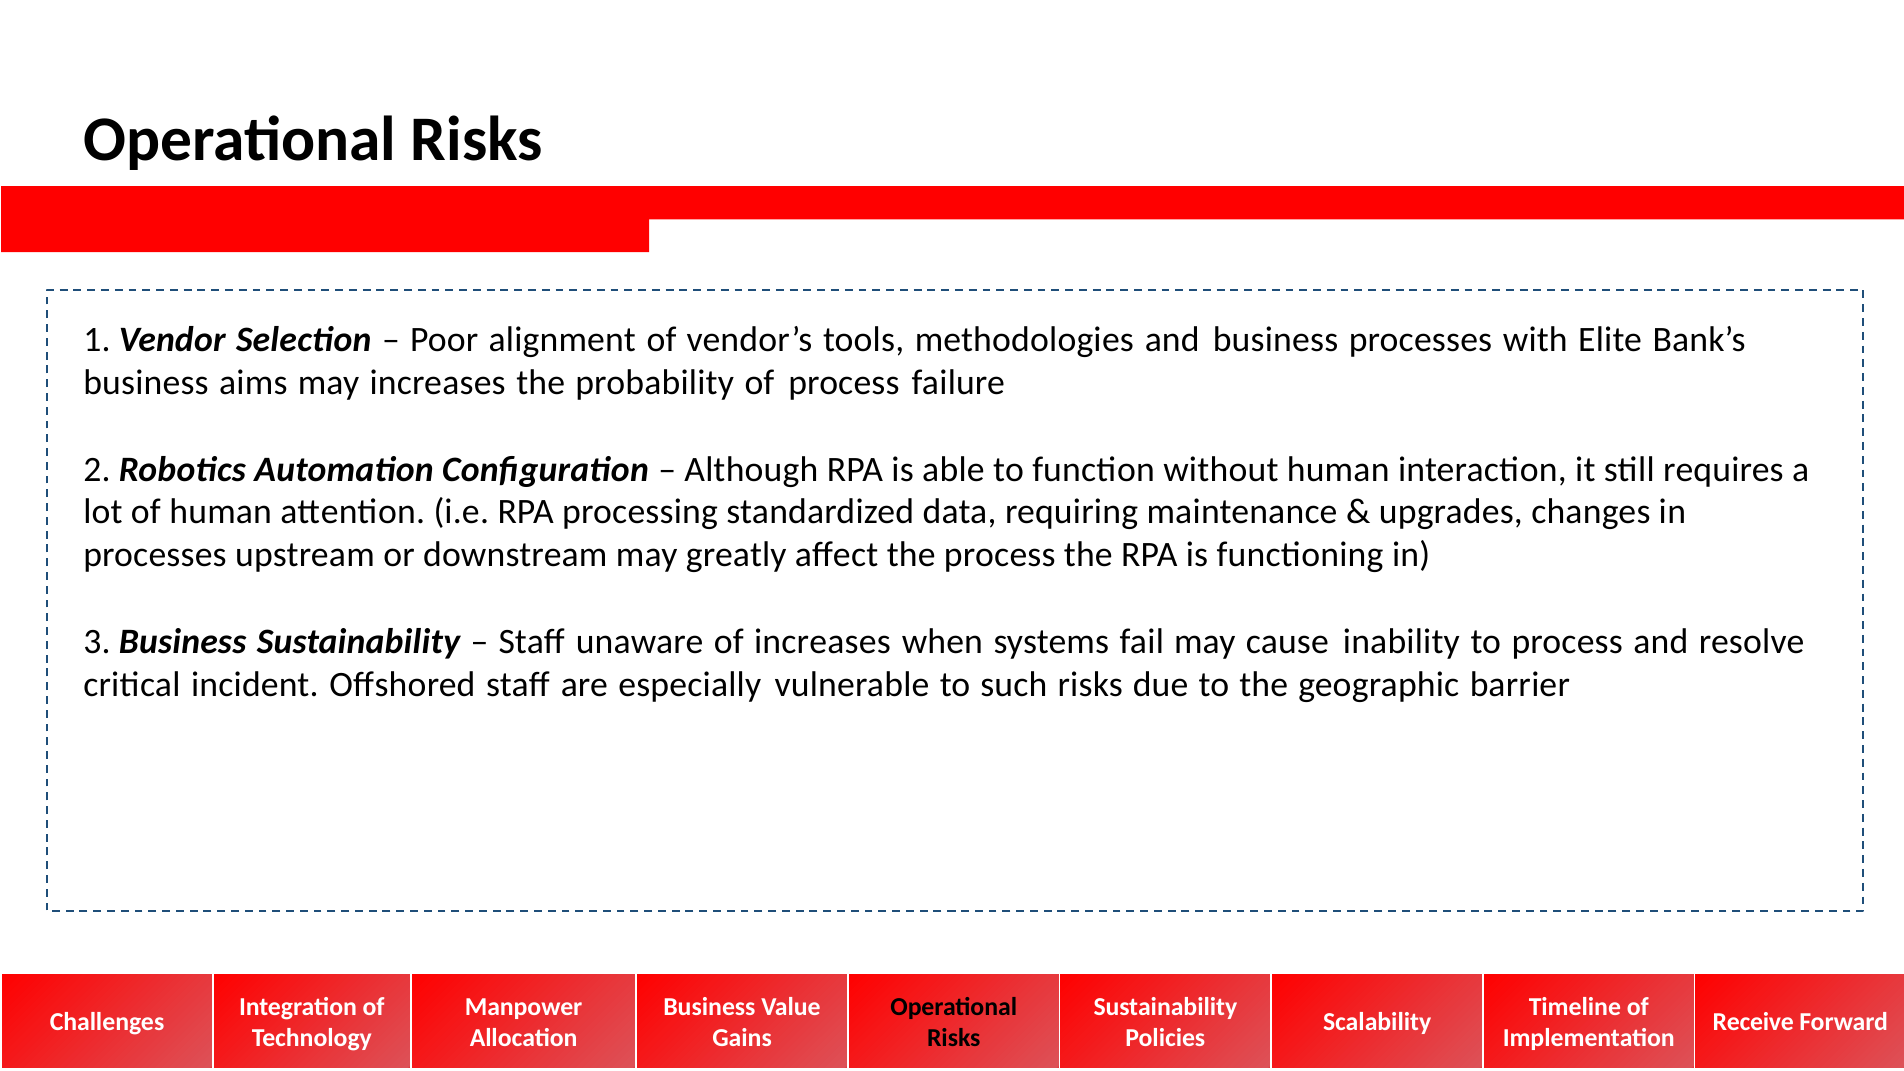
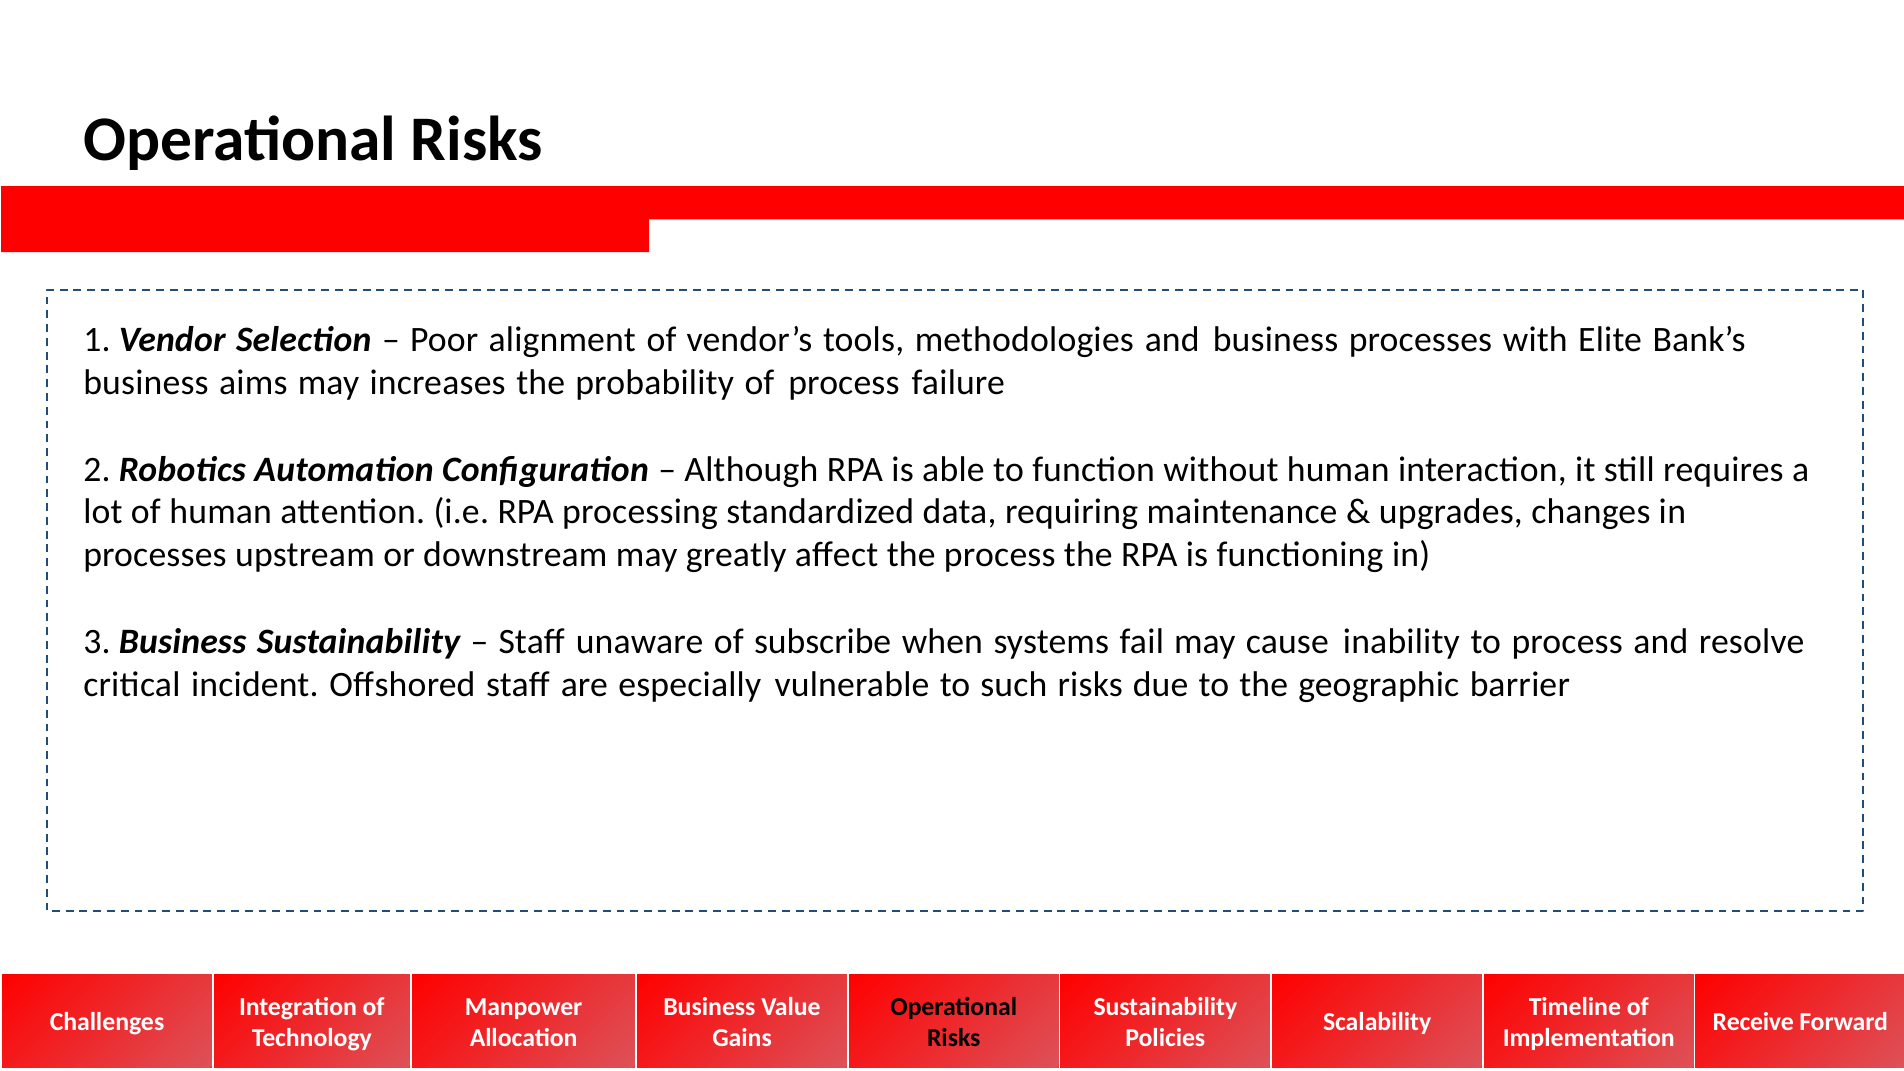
of increases: increases -> subscribe
